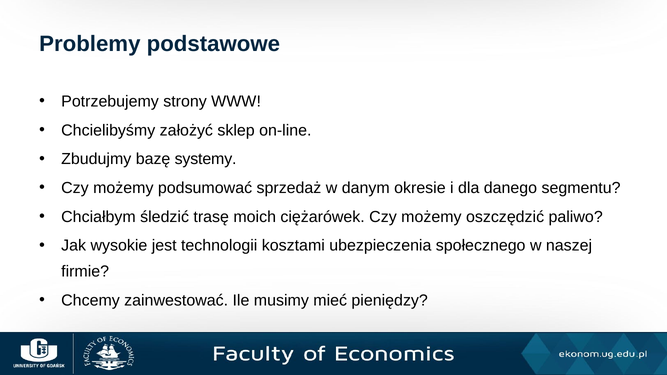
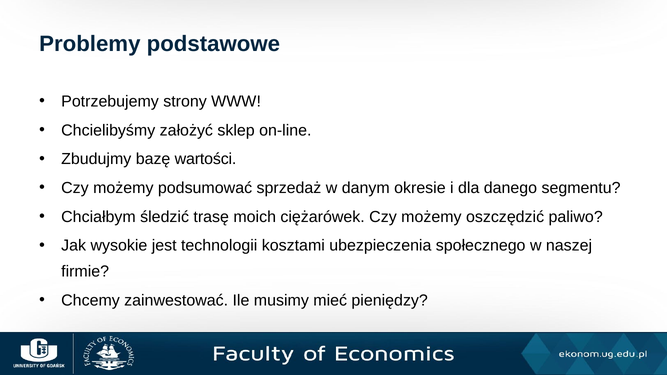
systemy: systemy -> wartości
